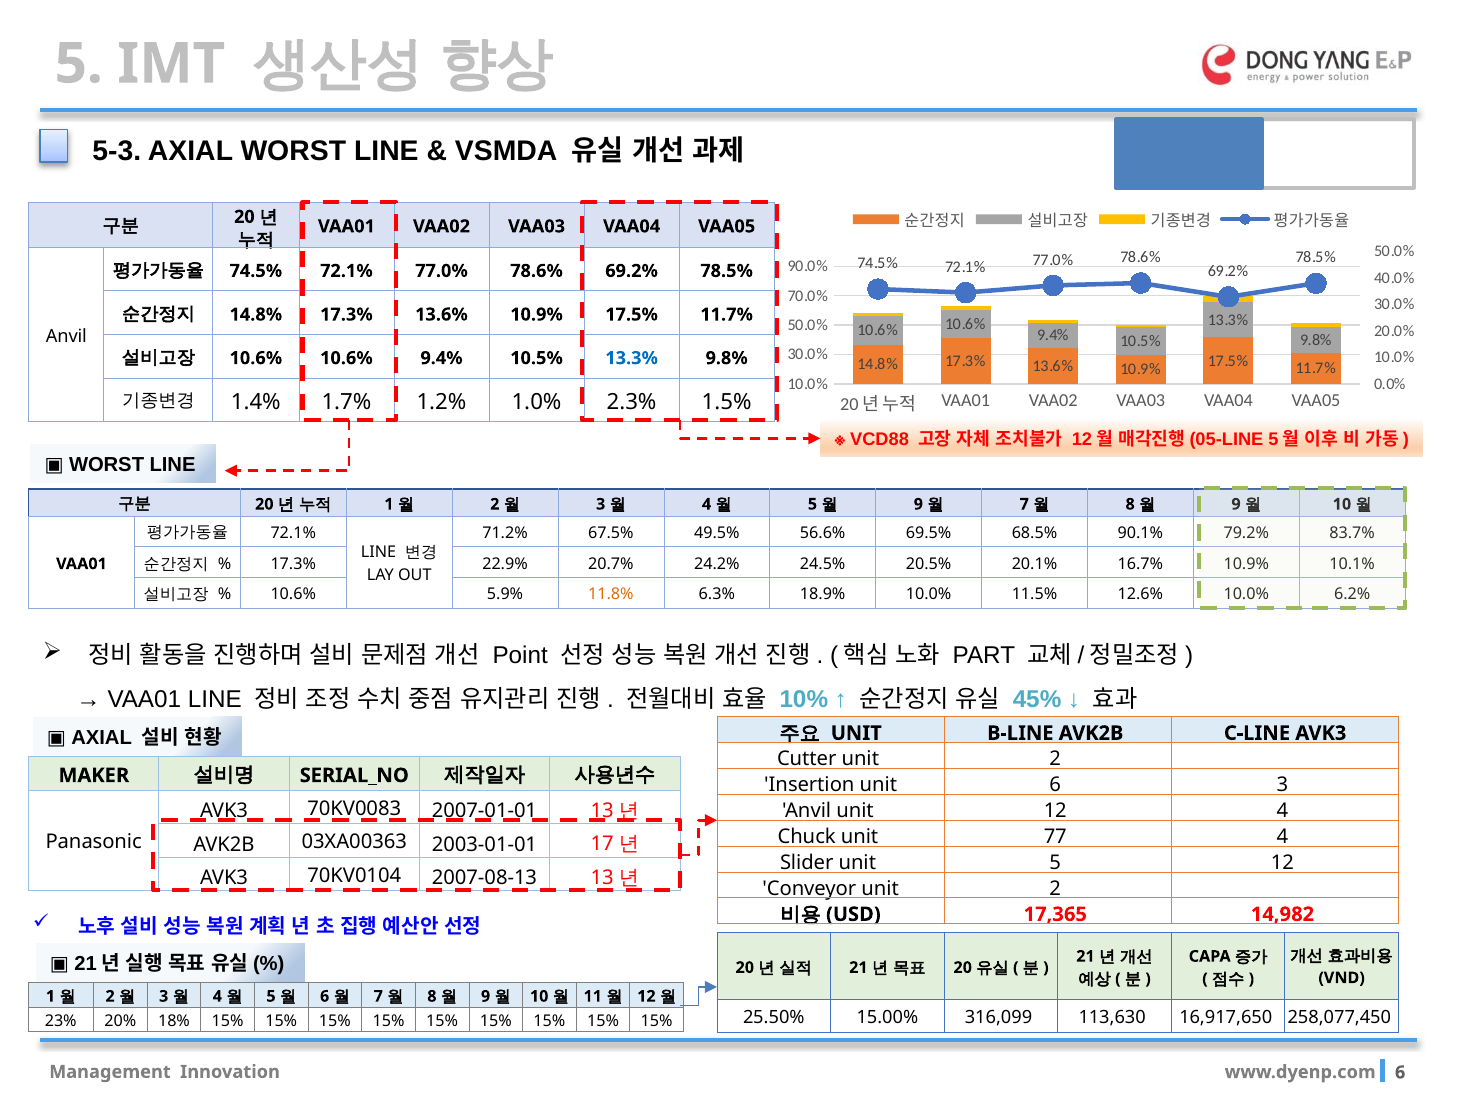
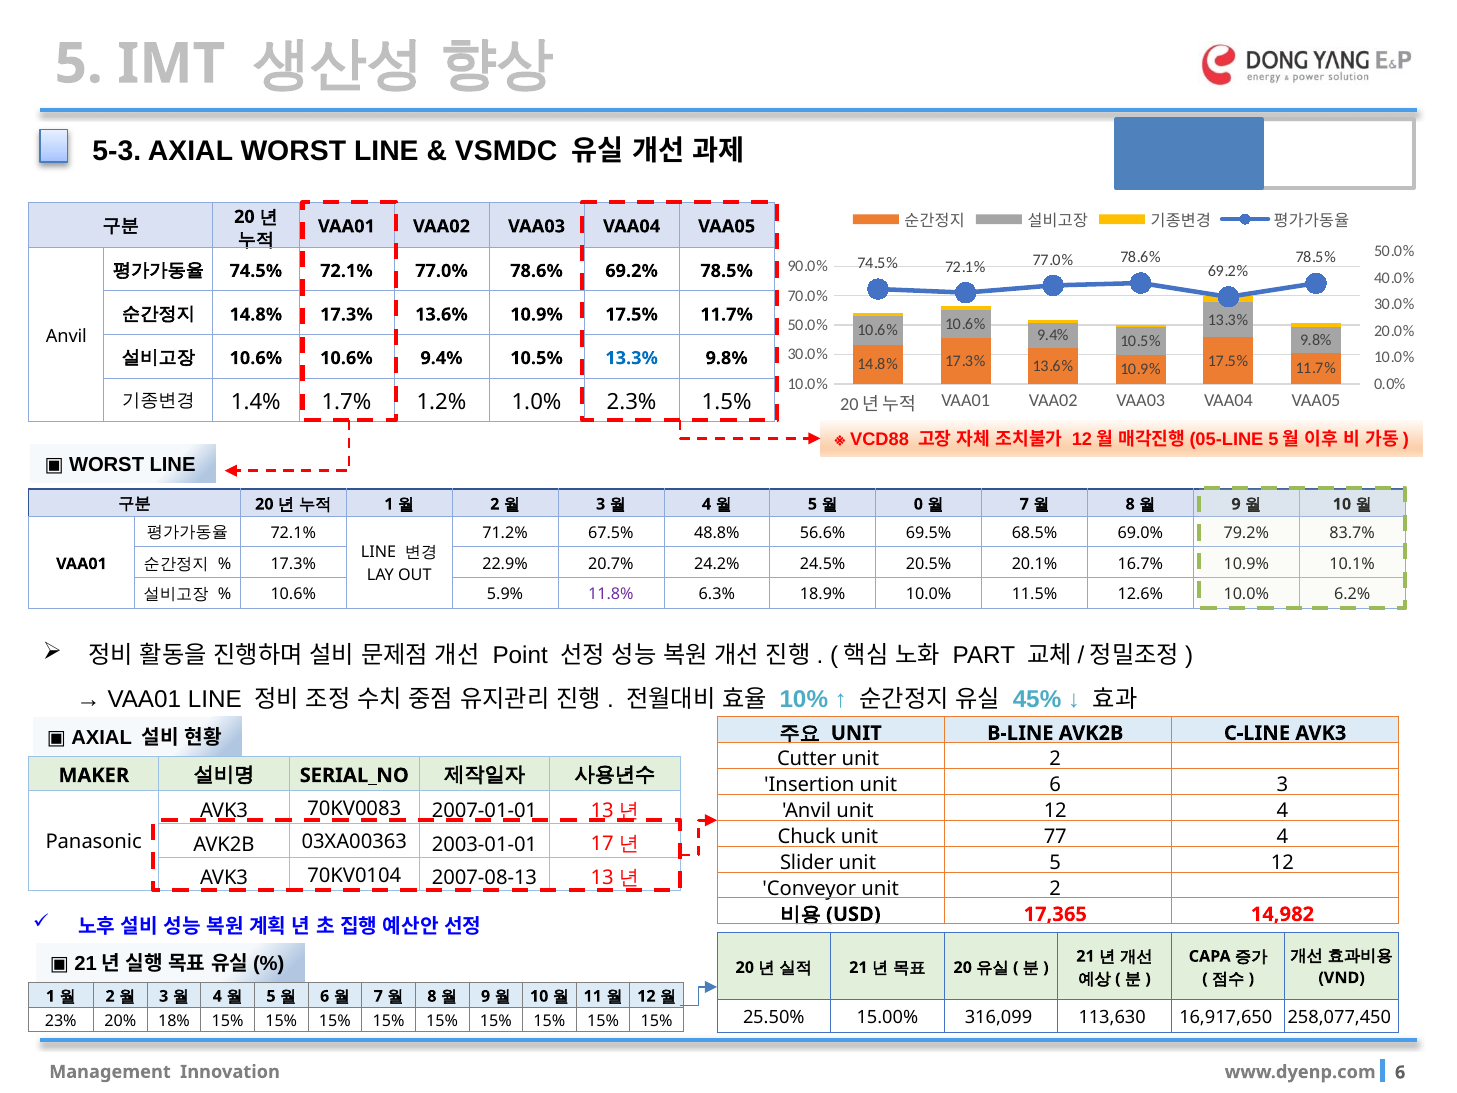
VSMDA: VSMDA -> VSMDC
9 at (918, 504): 9 -> 0
49.5%: 49.5% -> 48.8%
90.1%: 90.1% -> 69.0%
11.8% colour: orange -> purple
